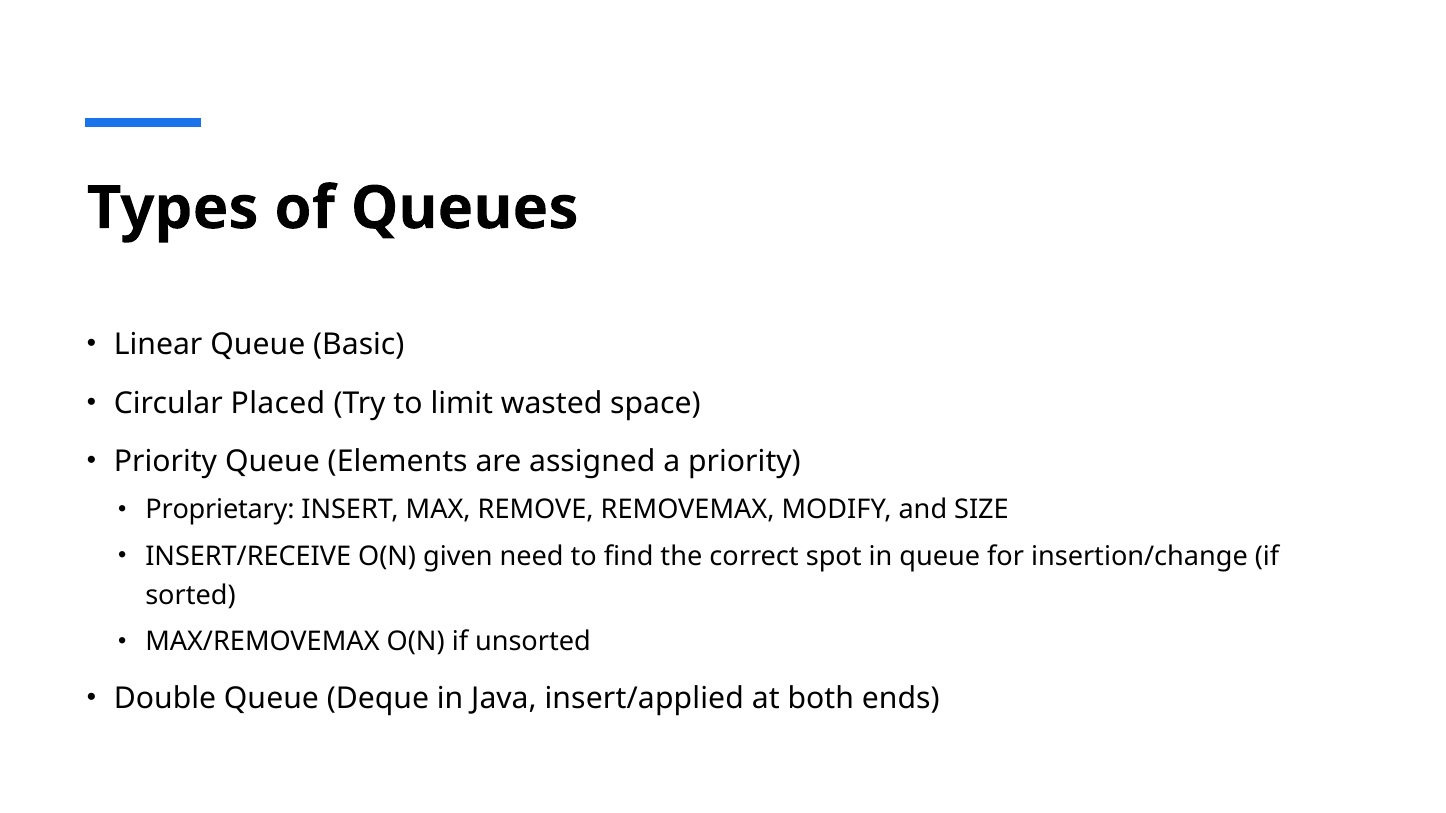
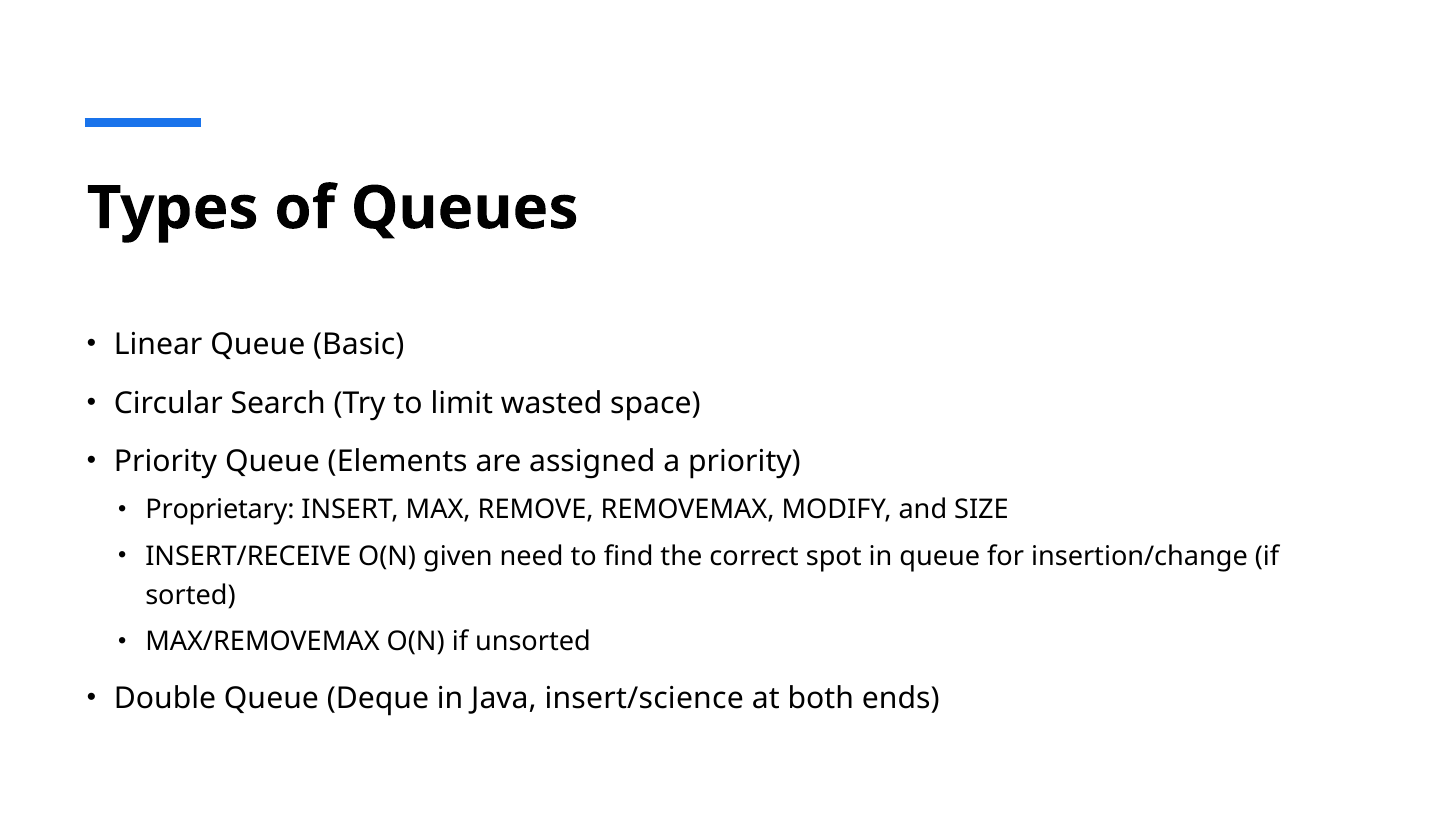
Placed: Placed -> Search
insert/applied: insert/applied -> insert/science
